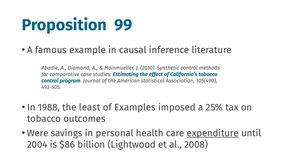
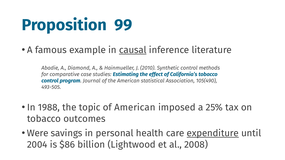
causal underline: none -> present
least: least -> topic
of Examples: Examples -> American
